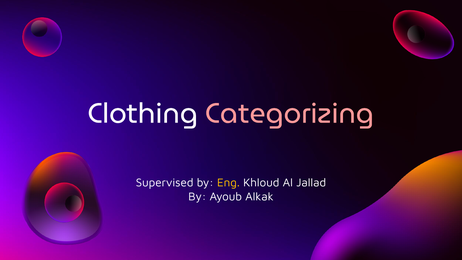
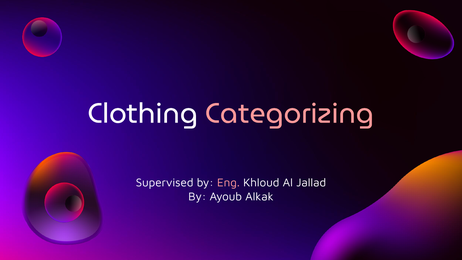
Eng colour: yellow -> pink
